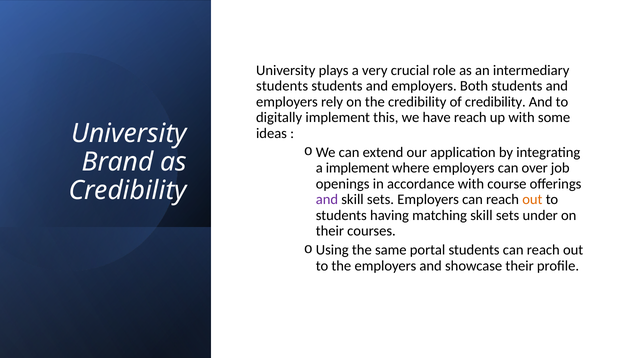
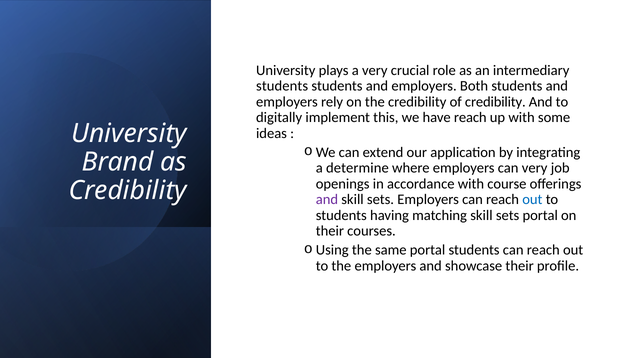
a implement: implement -> determine
can over: over -> very
out at (532, 200) colour: orange -> blue
sets under: under -> portal
